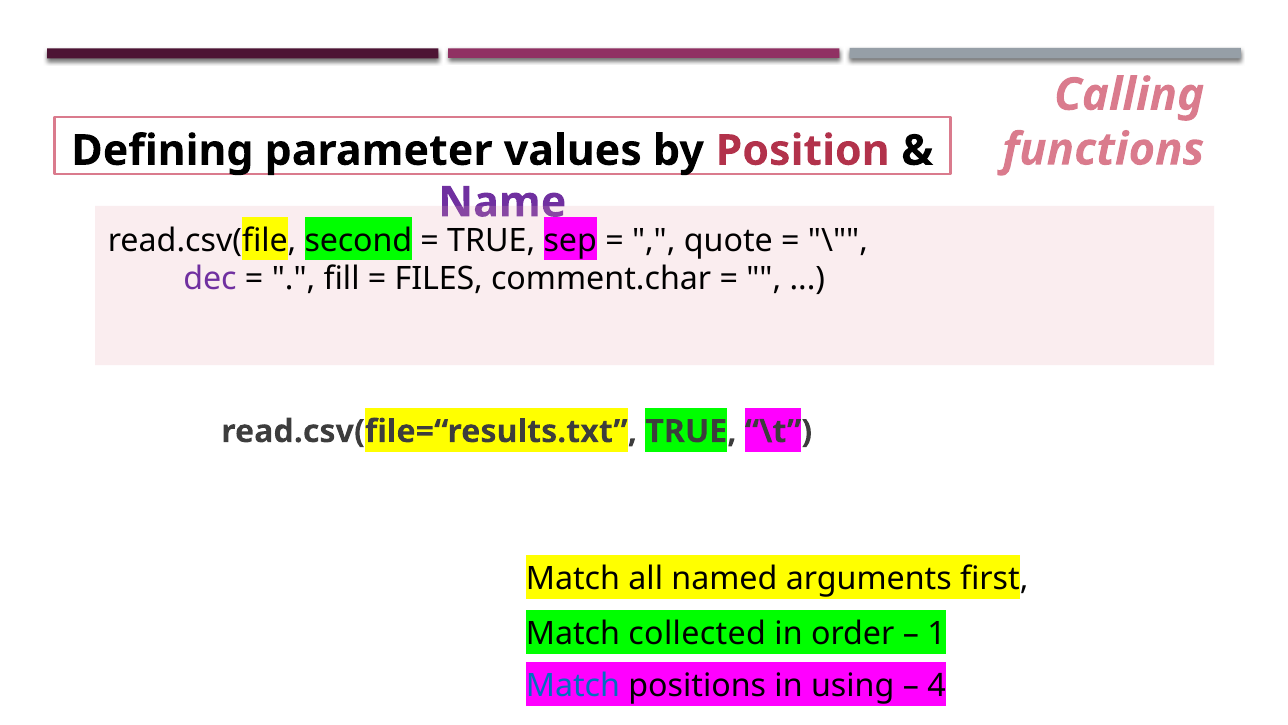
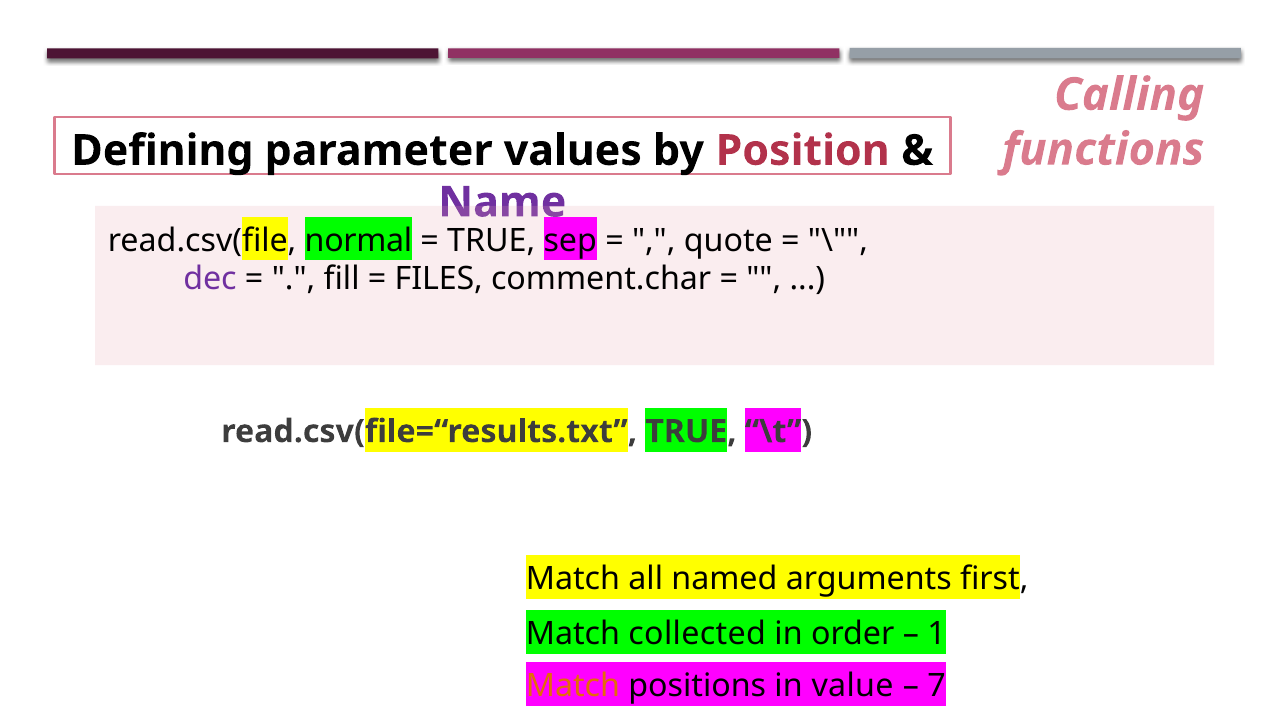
second: second -> normal
Match at (573, 685) colour: blue -> orange
using: using -> value
4: 4 -> 7
